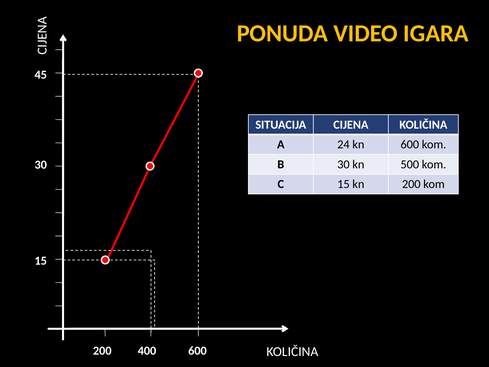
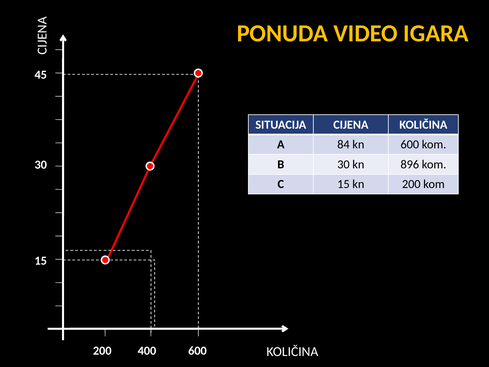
24: 24 -> 84
500: 500 -> 896
